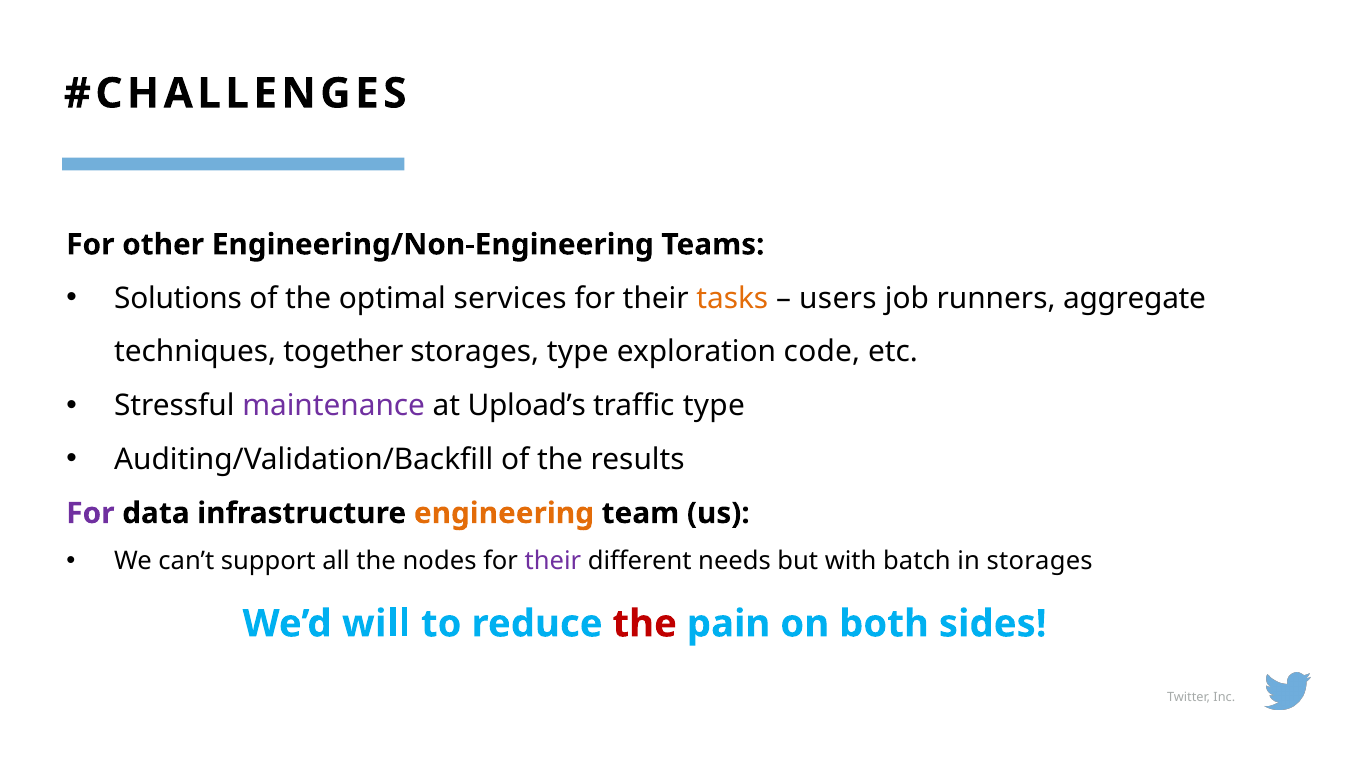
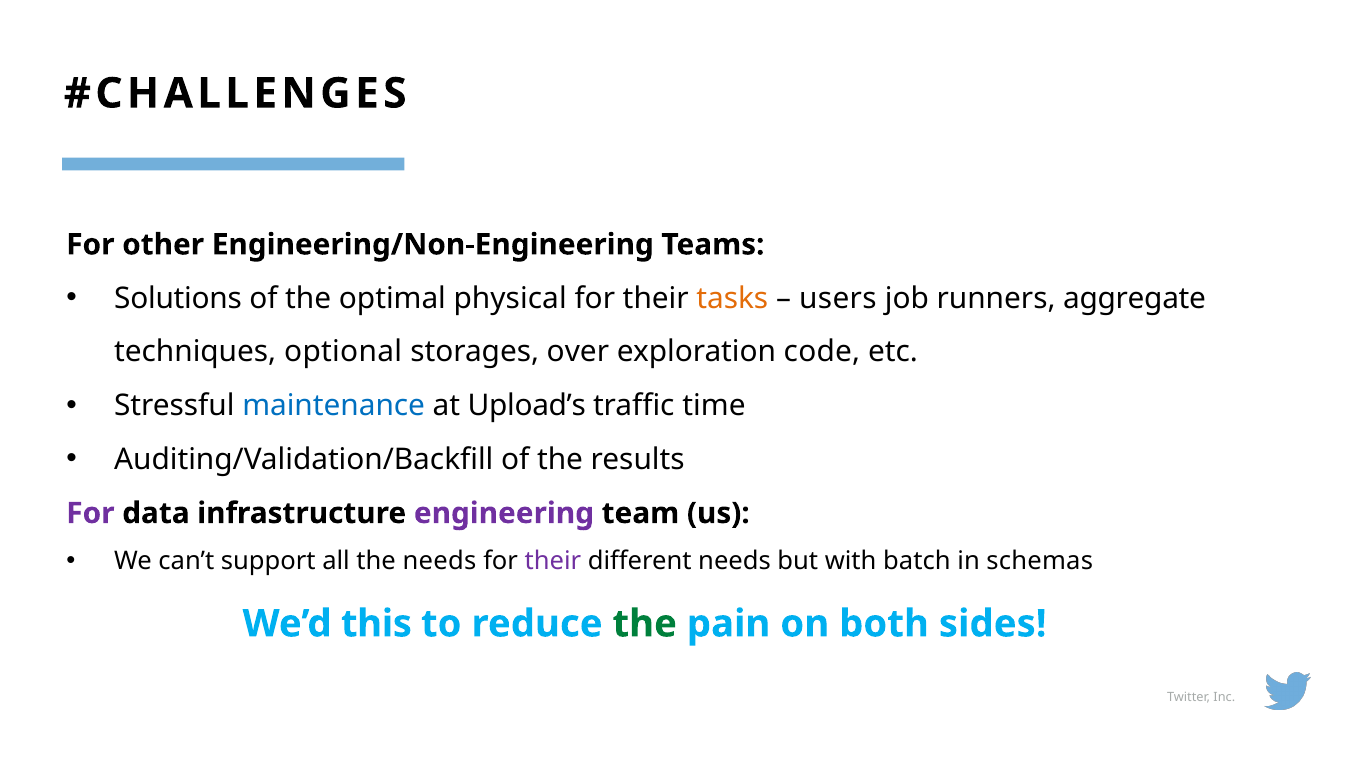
services: services -> physical
together: together -> optional
storages type: type -> over
maintenance colour: purple -> blue
traffic type: type -> time
engineering colour: orange -> purple
the nodes: nodes -> needs
in storages: storages -> schemas
will: will -> this
the at (645, 624) colour: red -> green
